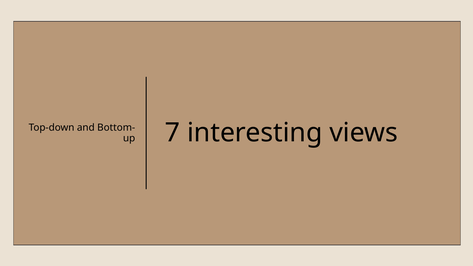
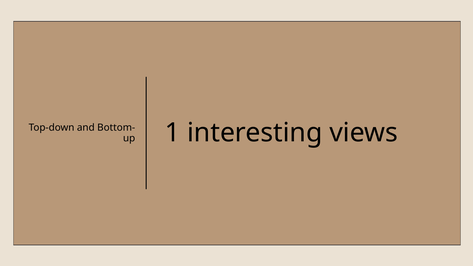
7: 7 -> 1
